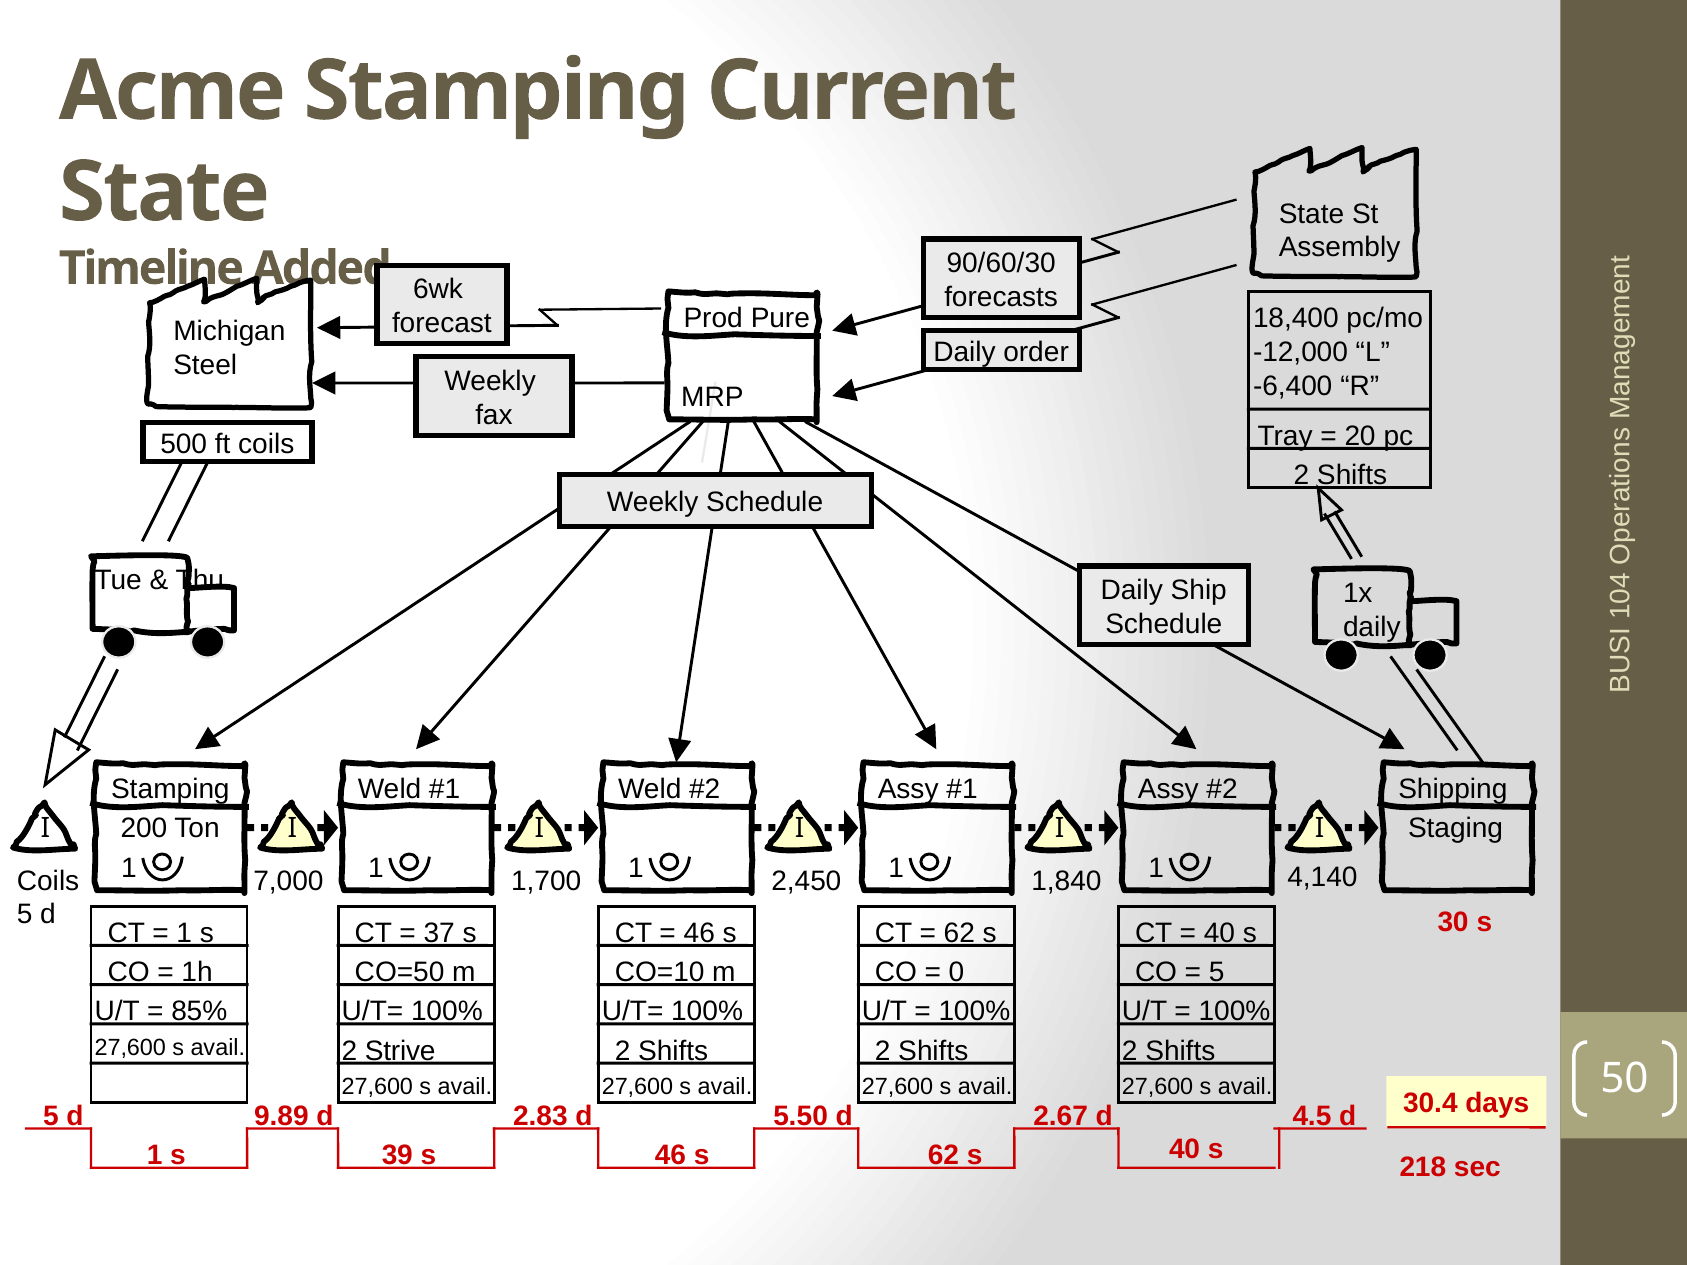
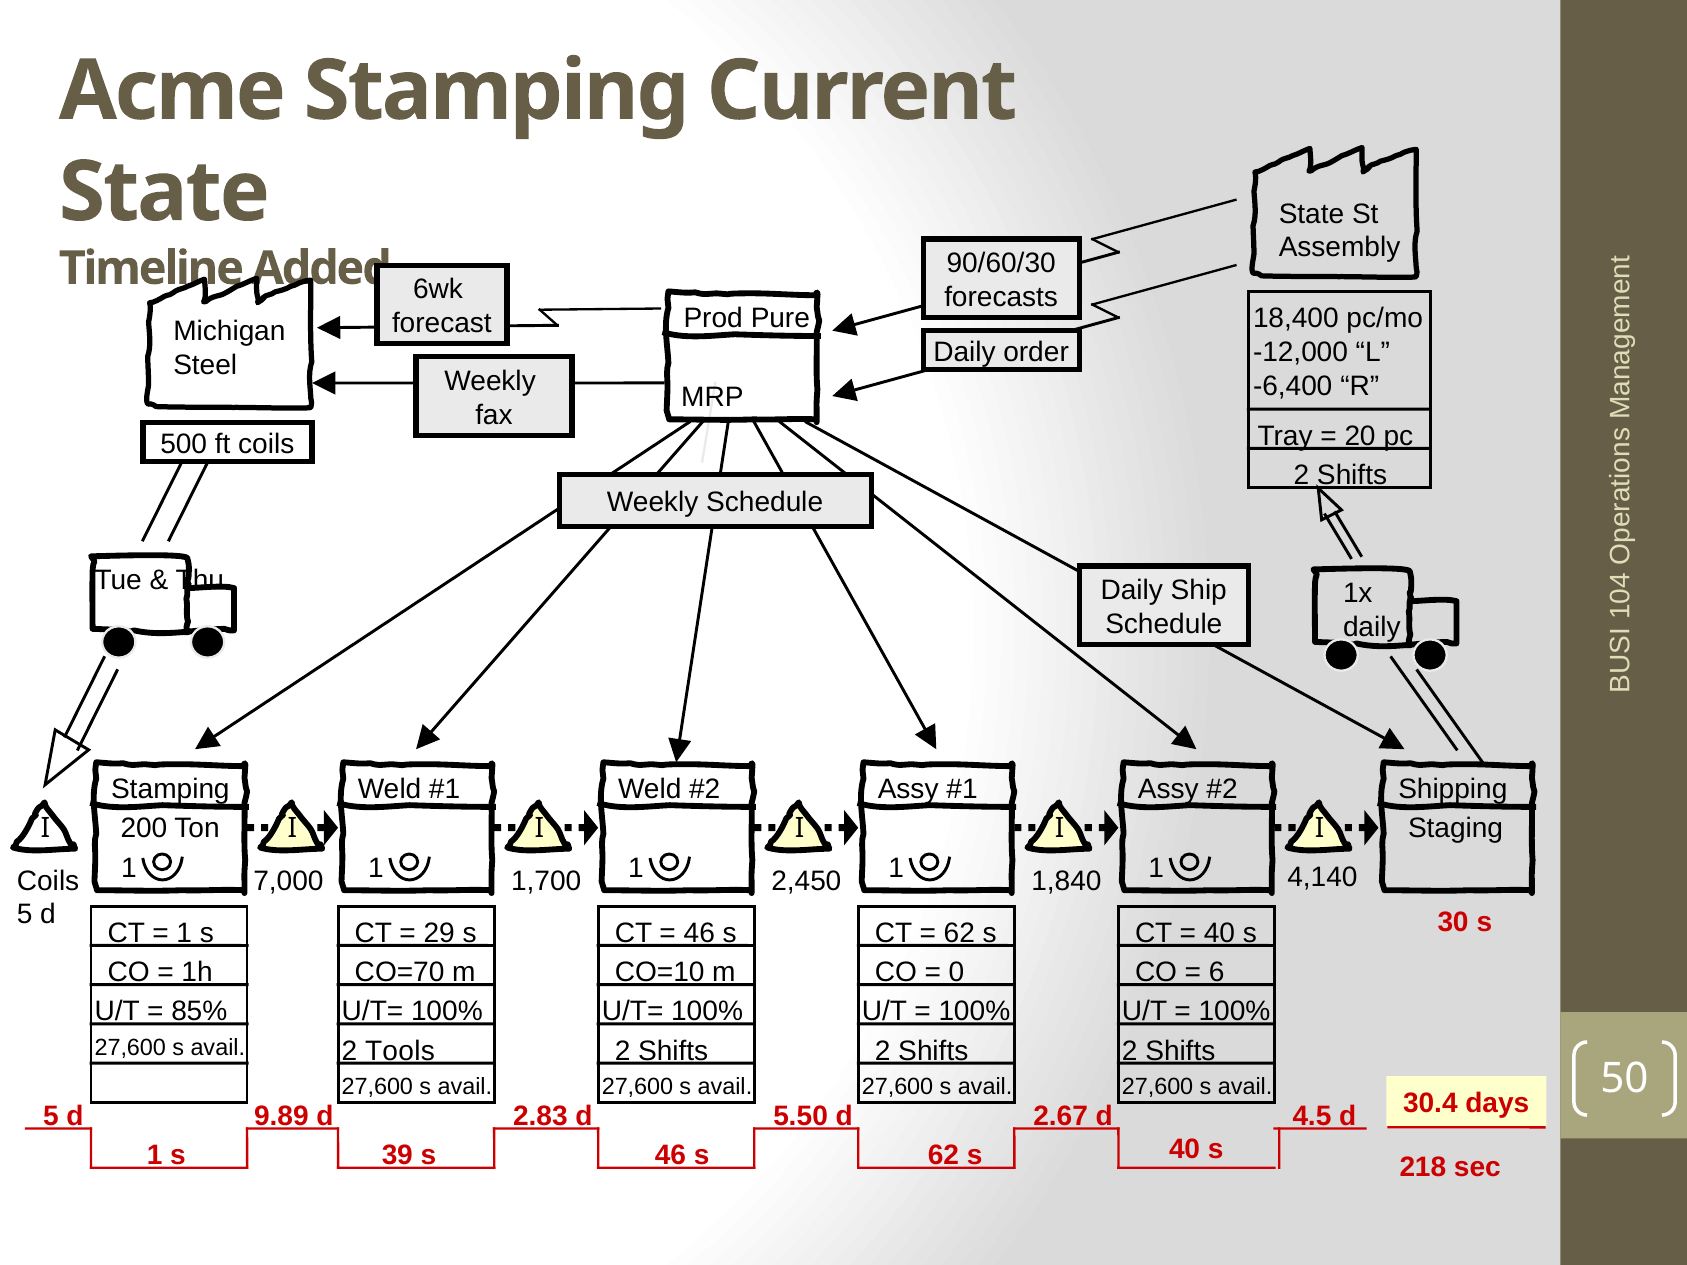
37: 37 -> 29
CO=50: CO=50 -> CO=70
5 at (1217, 973): 5 -> 6
Strive: Strive -> Tools
